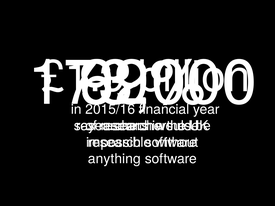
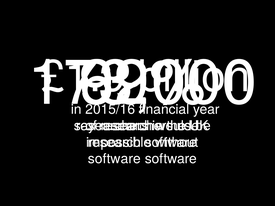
anything at (114, 159): anything -> software
